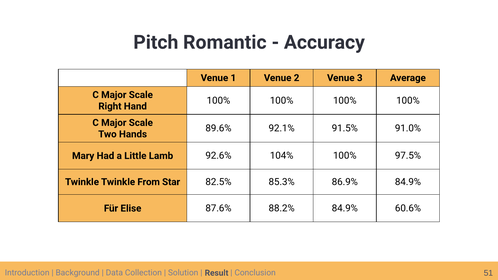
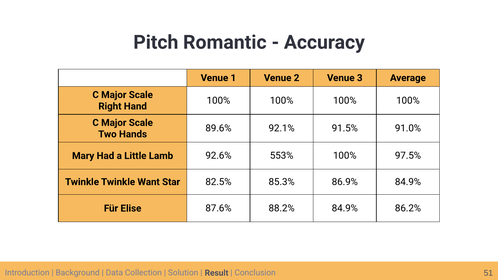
104%: 104% -> 553%
From: From -> Want
60.6%: 60.6% -> 86.2%
